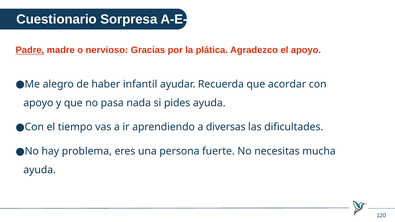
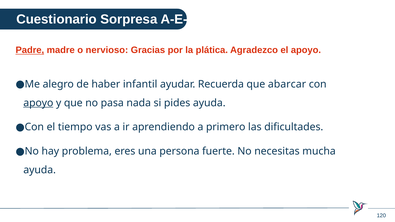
acordar: acordar -> abarcar
apoyo at (38, 103) underline: none -> present
diversas: diversas -> primero
